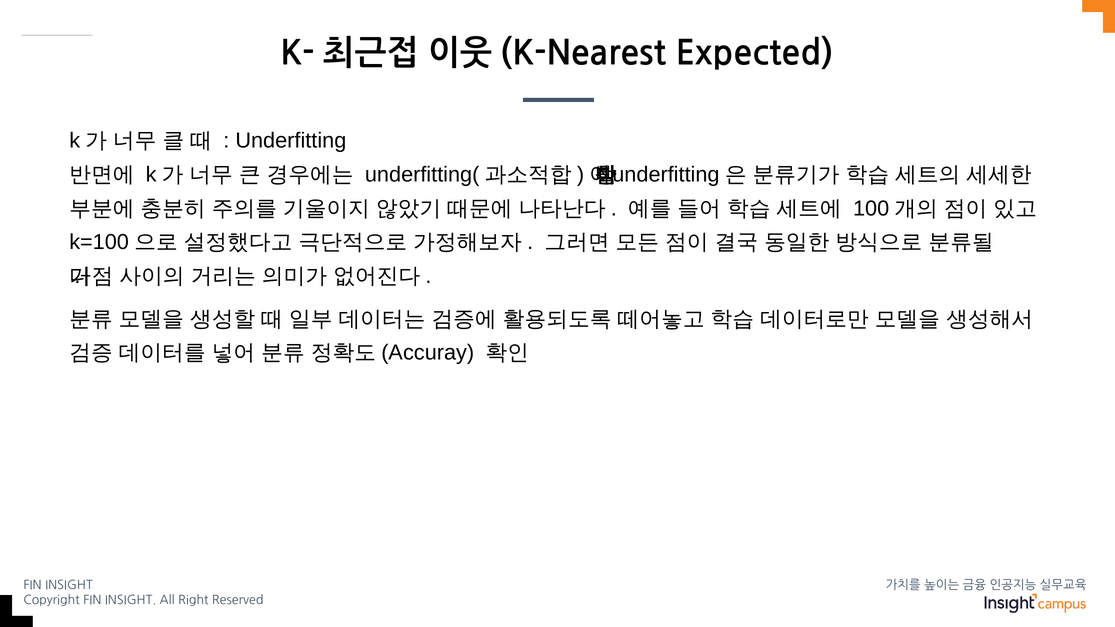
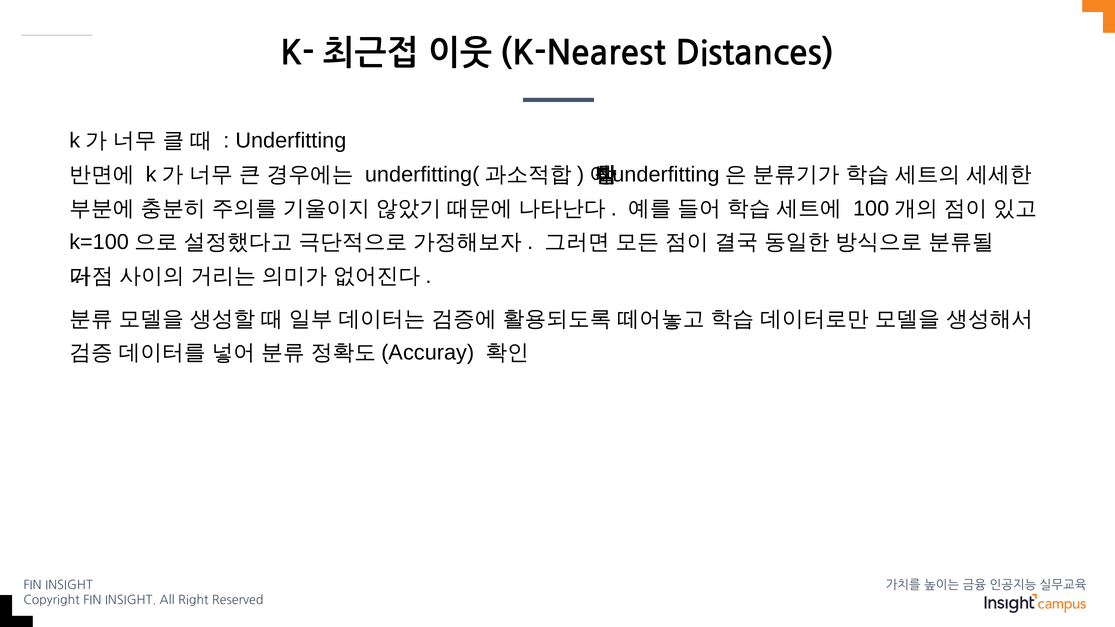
Expected: Expected -> Distances
